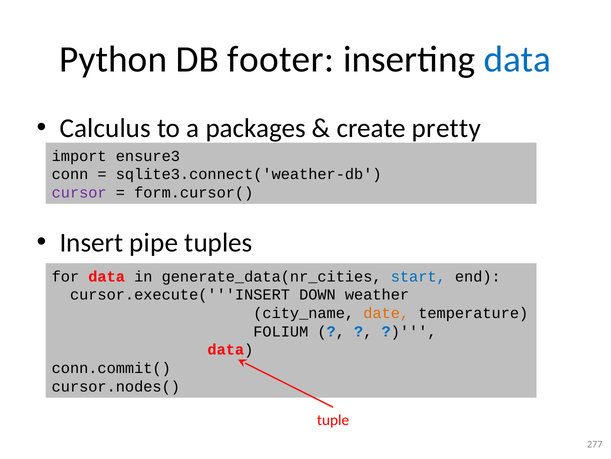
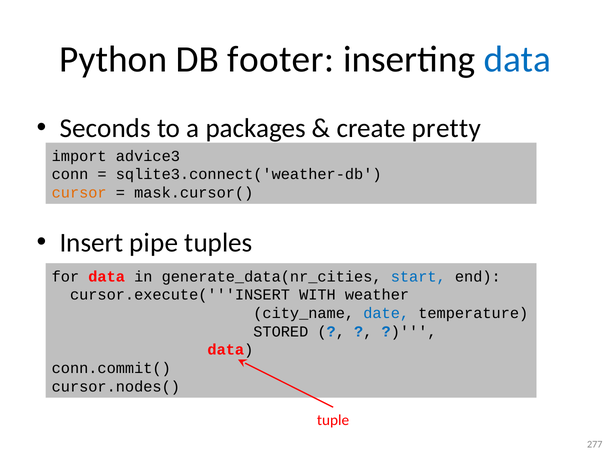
Calculus: Calculus -> Seconds
ensure3: ensure3 -> advice3
cursor colour: purple -> orange
form.cursor(: form.cursor( -> mask.cursor(
DOWN: DOWN -> WITH
date colour: orange -> blue
FOLIUM: FOLIUM -> STORED
